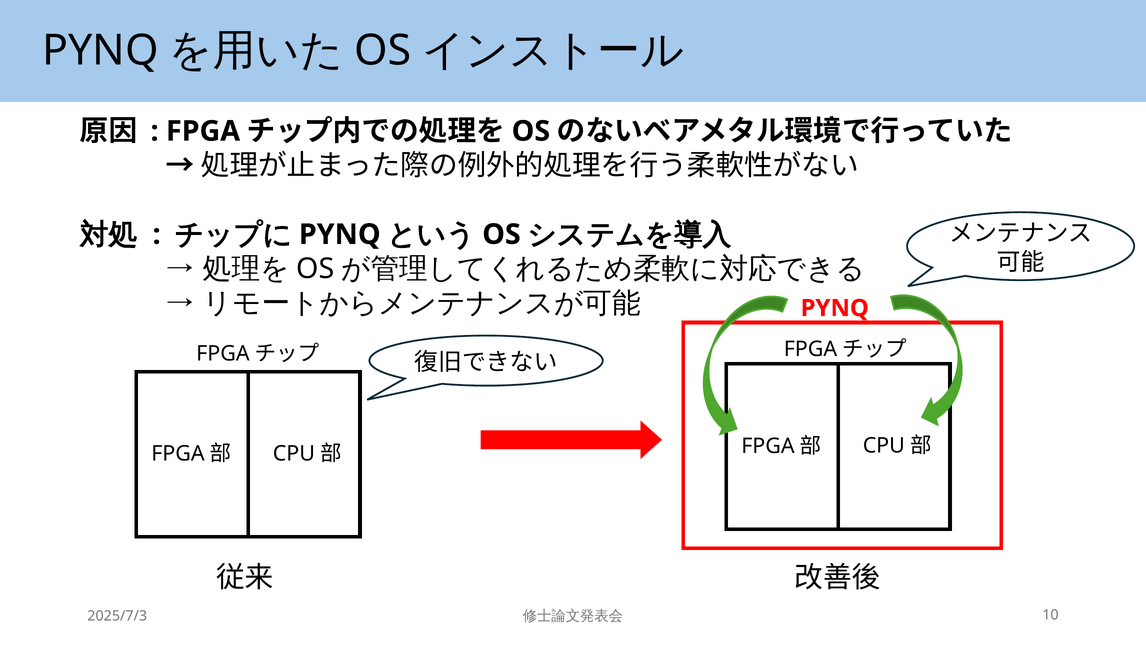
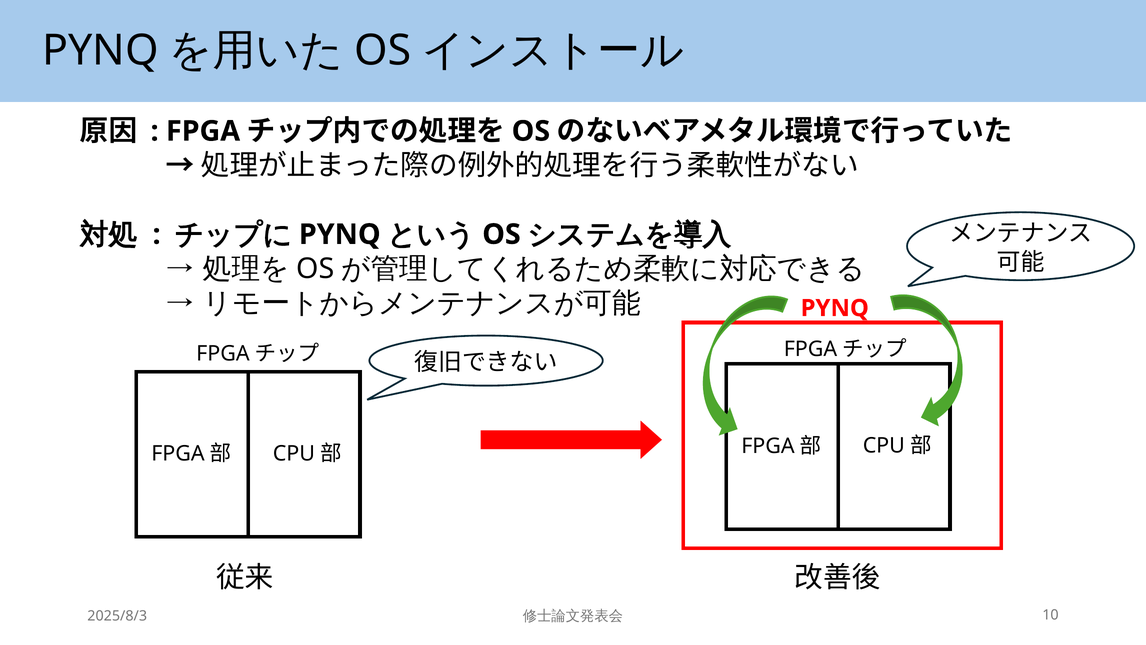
2025/7/3: 2025/7/3 -> 2025/8/3
